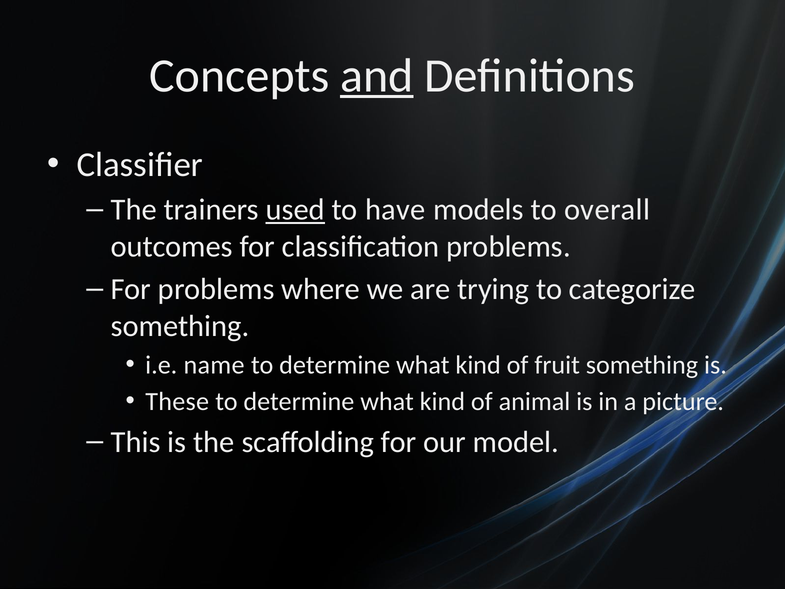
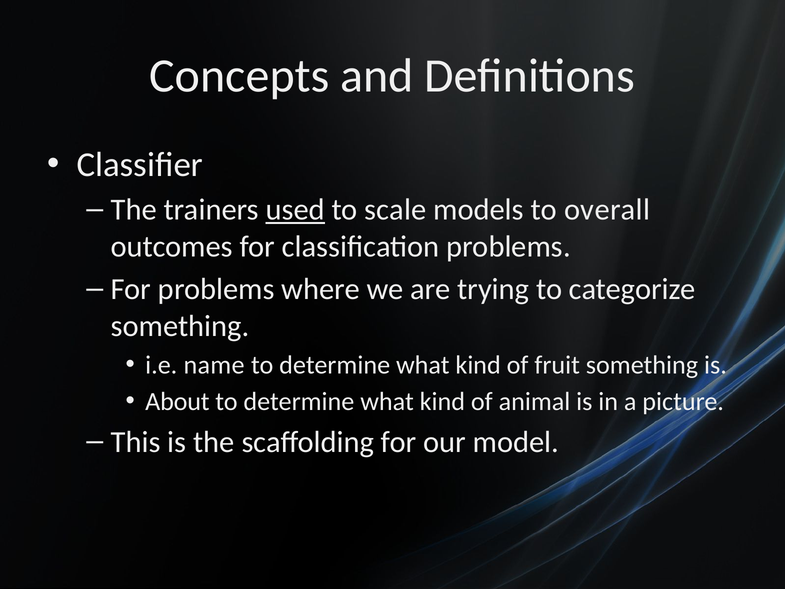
and underline: present -> none
have: have -> scale
These: These -> About
